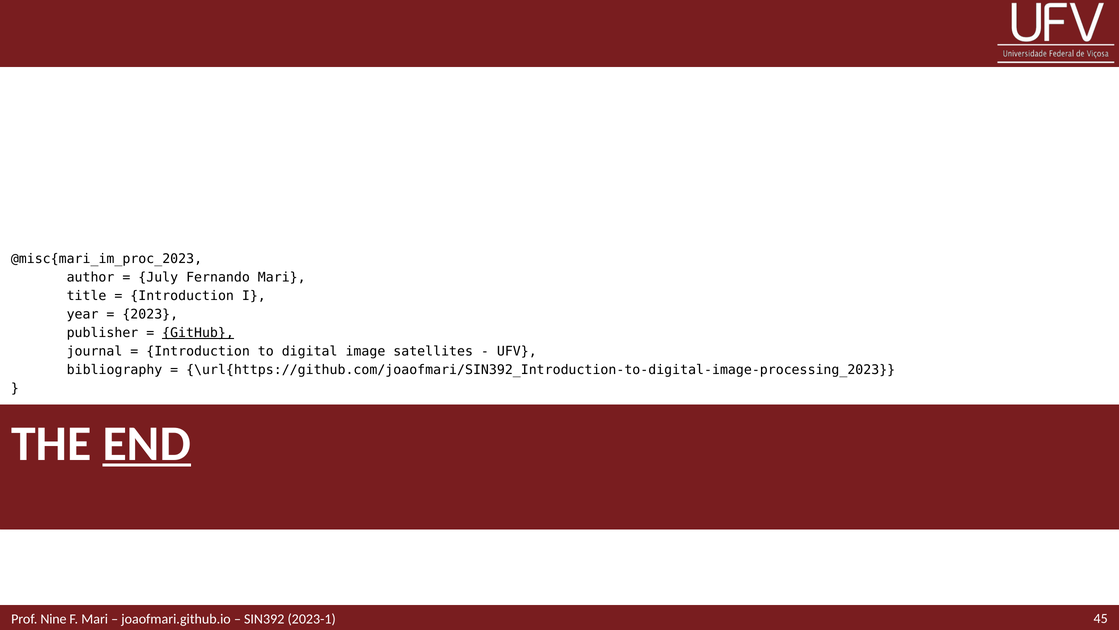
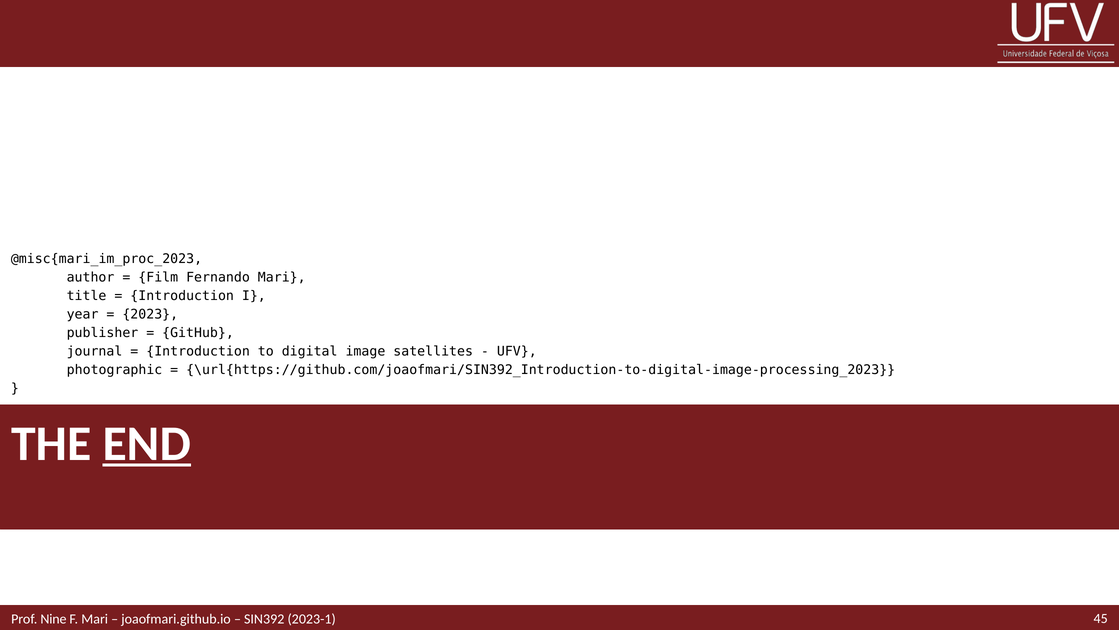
July: July -> Film
GitHub underline: present -> none
bibliography: bibliography -> photographic
